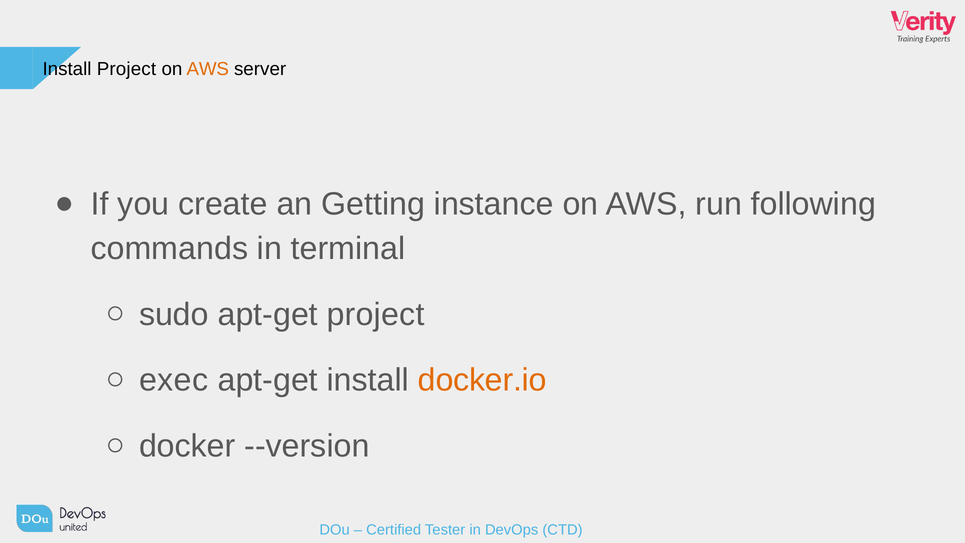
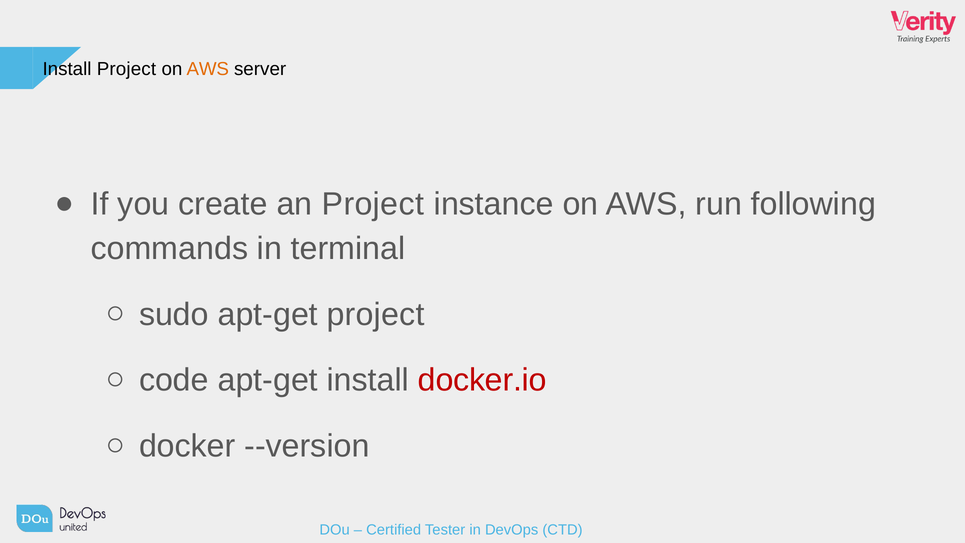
an Getting: Getting -> Project
exec: exec -> code
docker.io colour: orange -> red
